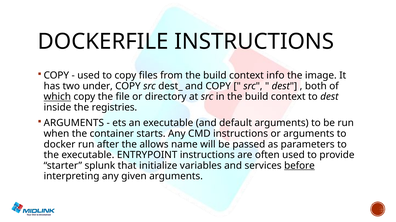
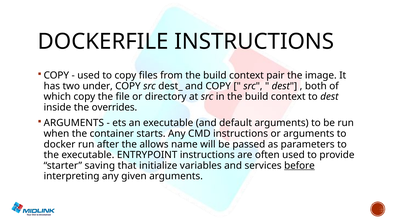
info: info -> pair
which underline: present -> none
registries: registries -> overrides
splunk: splunk -> saving
